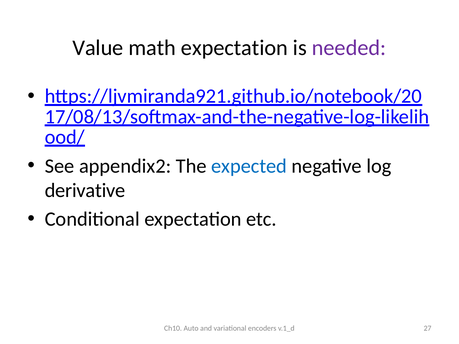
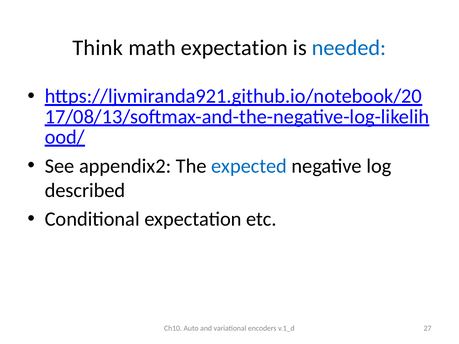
Value: Value -> Think
needed colour: purple -> blue
derivative: derivative -> described
